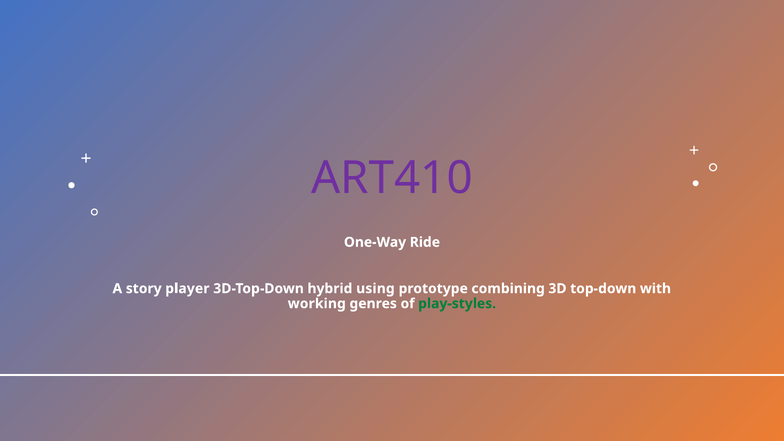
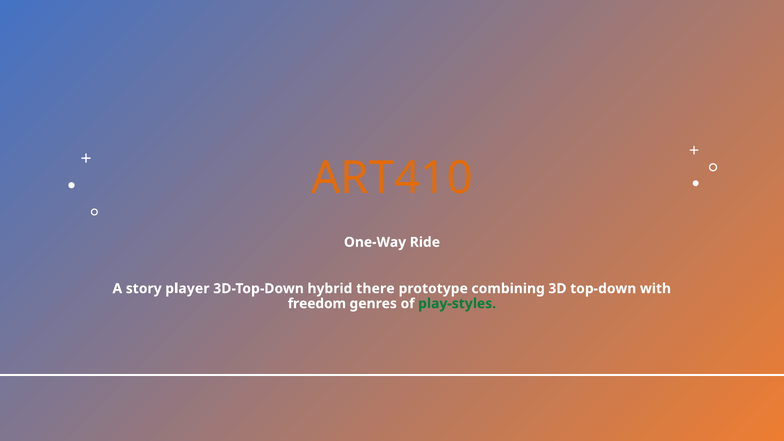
ART410 colour: purple -> orange
using: using -> there
working: working -> freedom
